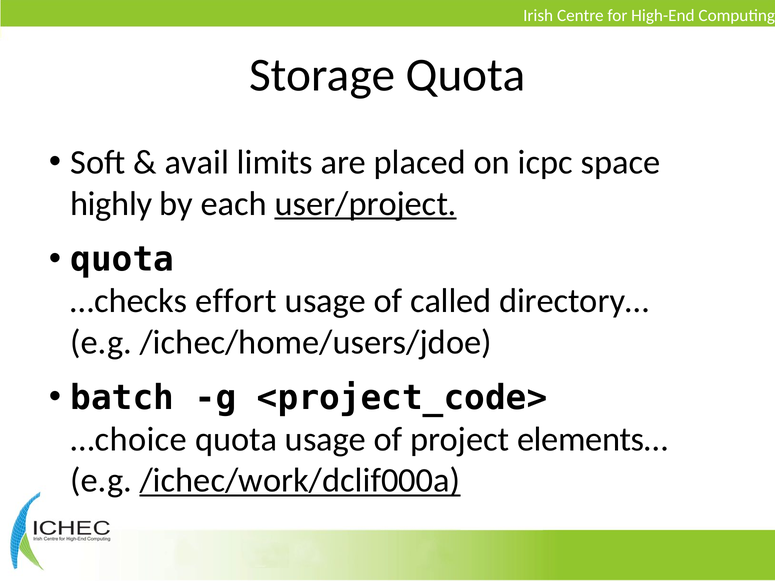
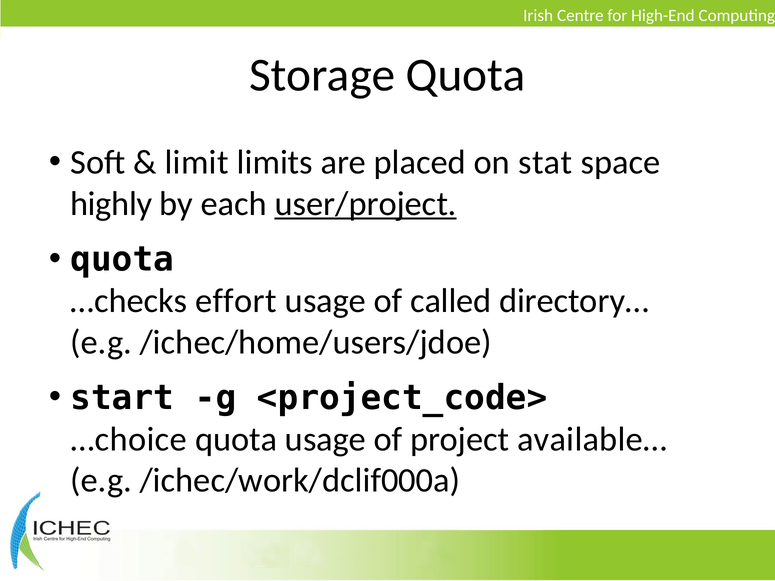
avail: avail -> limit
icpc: icpc -> stat
batch: batch -> start
elements…: elements… -> available…
/ichec/work/dclif000a underline: present -> none
